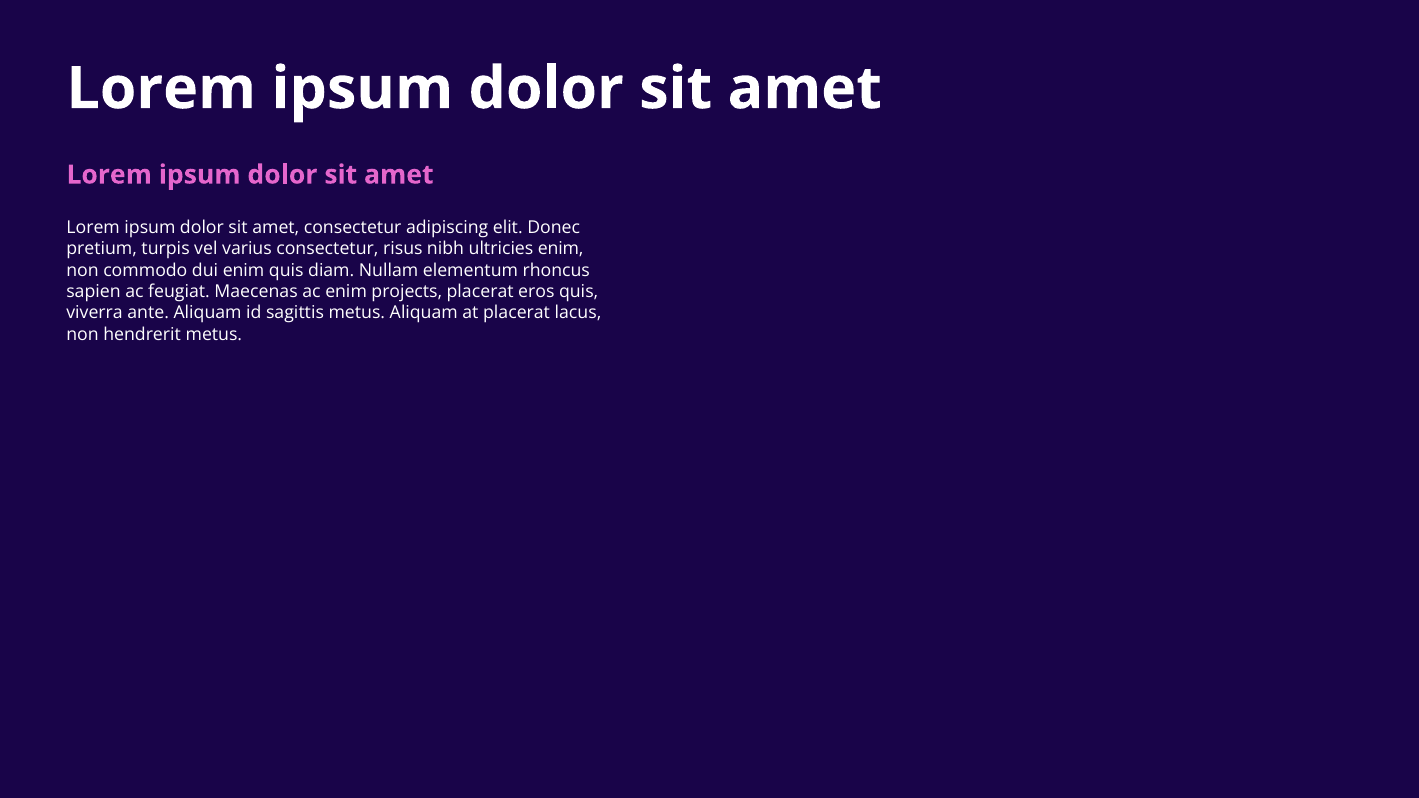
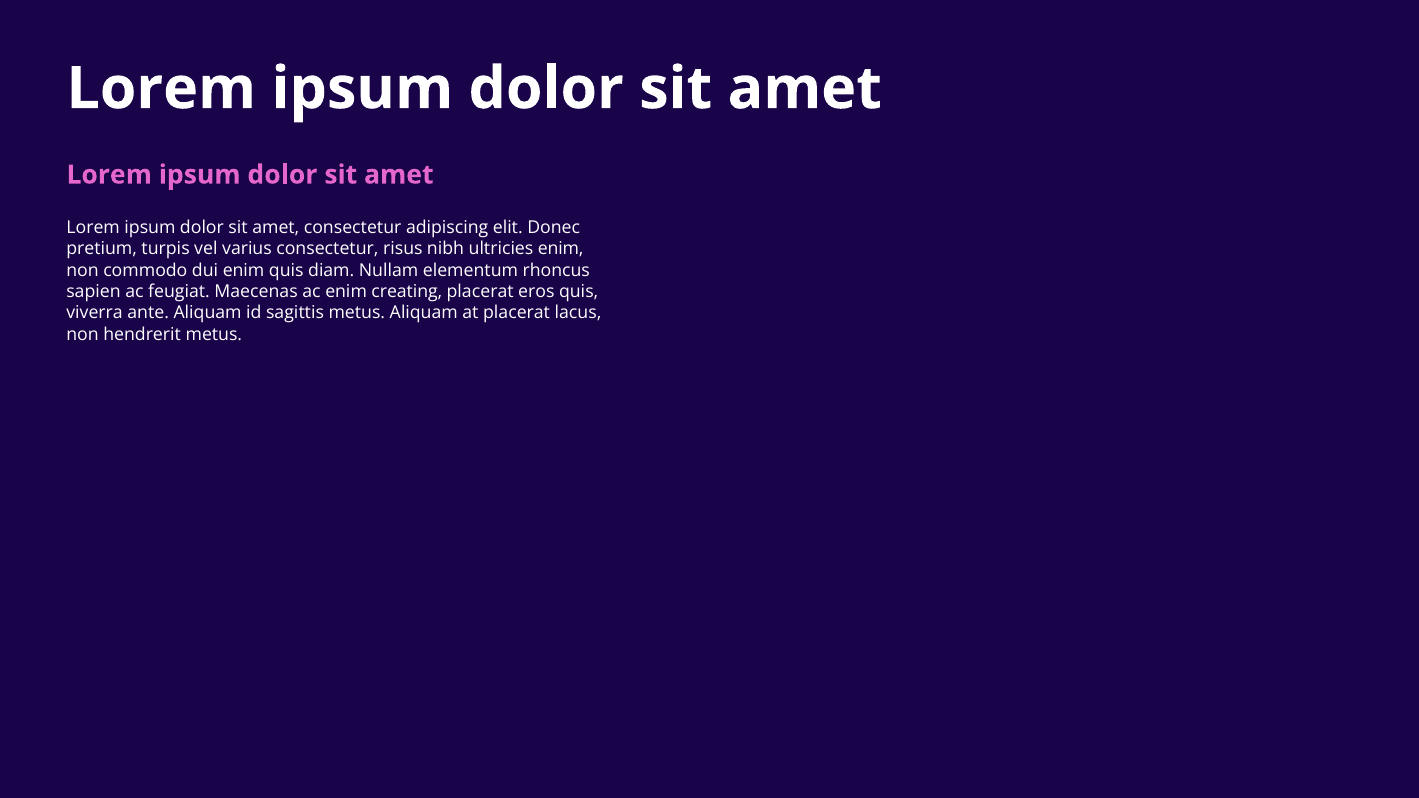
projects: projects -> creating
